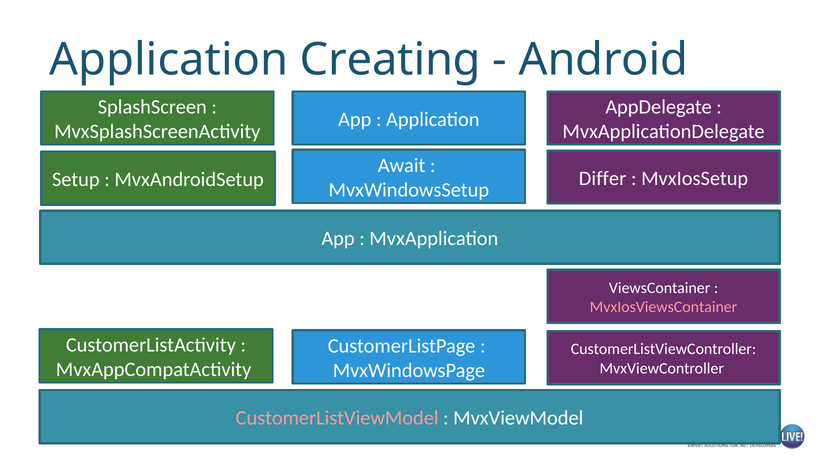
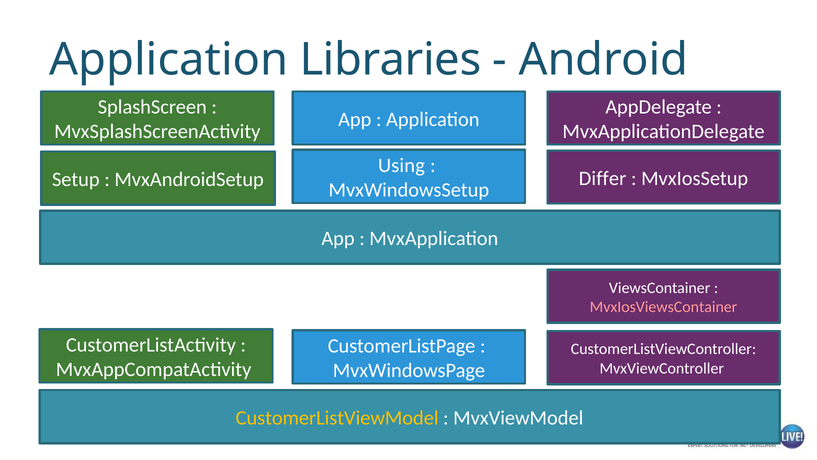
Creating: Creating -> Libraries
Await: Await -> Using
CustomerListViewModel colour: pink -> yellow
